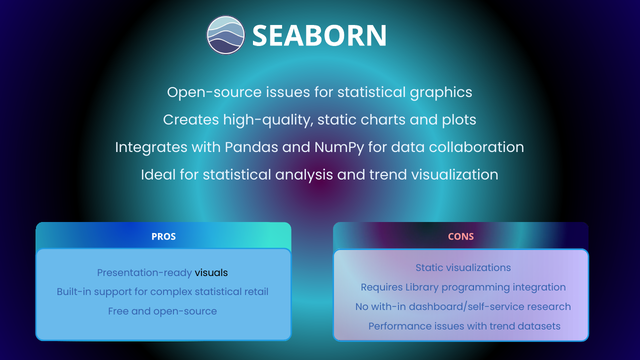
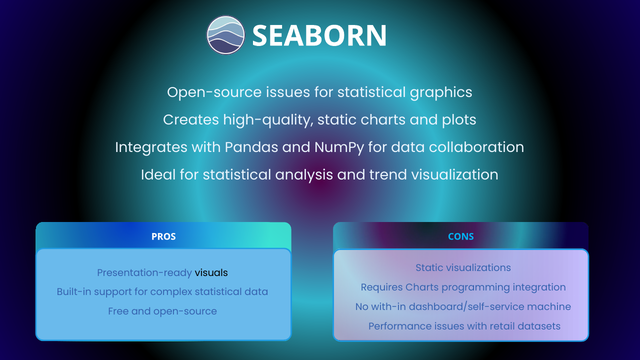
CONS colour: pink -> light blue
Requires Library: Library -> Charts
statistical retail: retail -> data
research: research -> machine
with trend: trend -> retail
